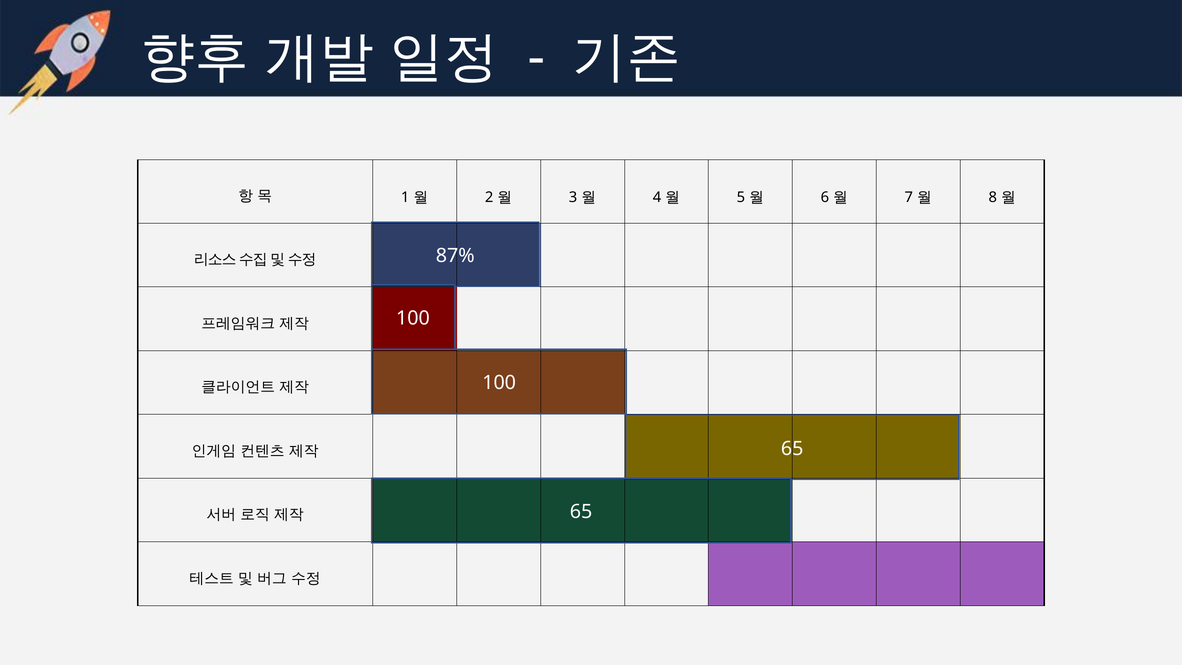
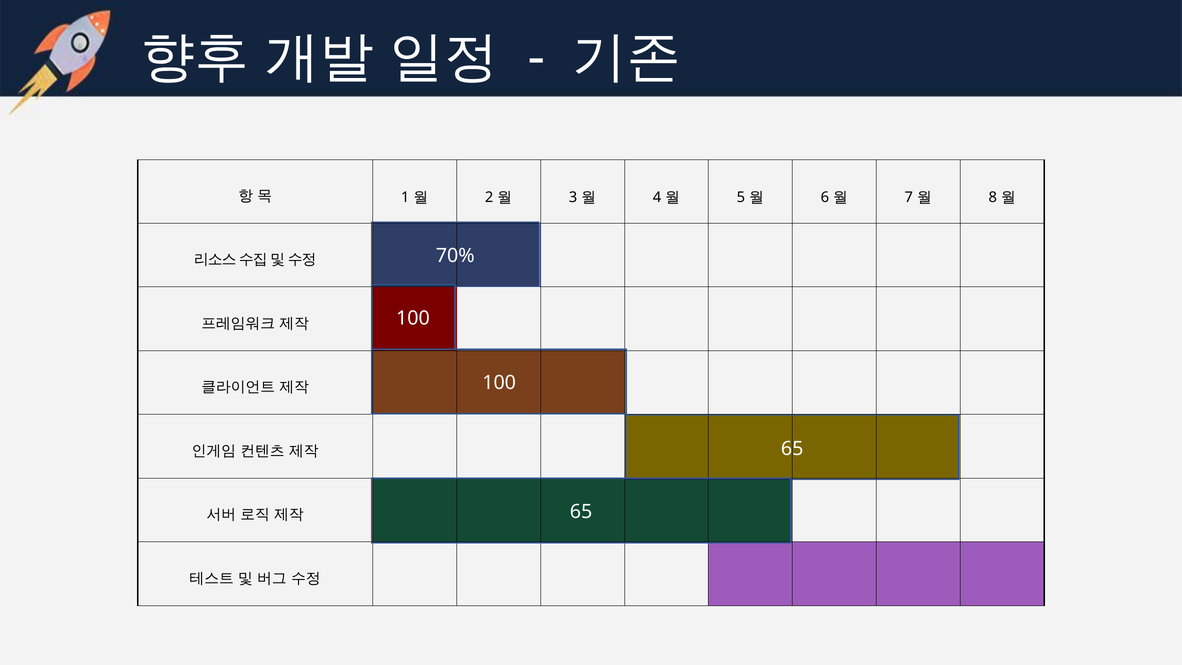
87%: 87% -> 70%
